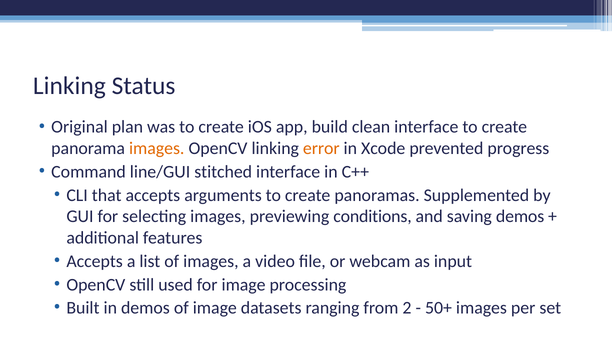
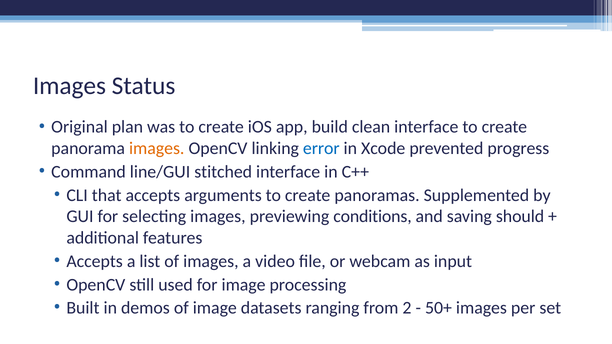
Linking at (69, 86): Linking -> Images
error colour: orange -> blue
saving demos: demos -> should
